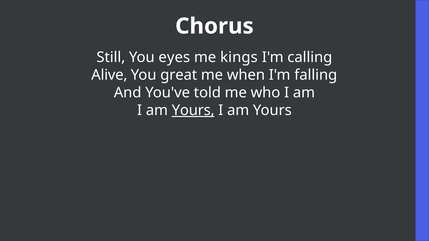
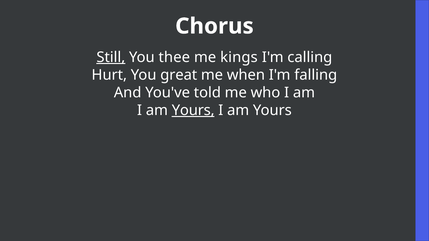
Still underline: none -> present
eyes: eyes -> thee
Alive: Alive -> Hurt
